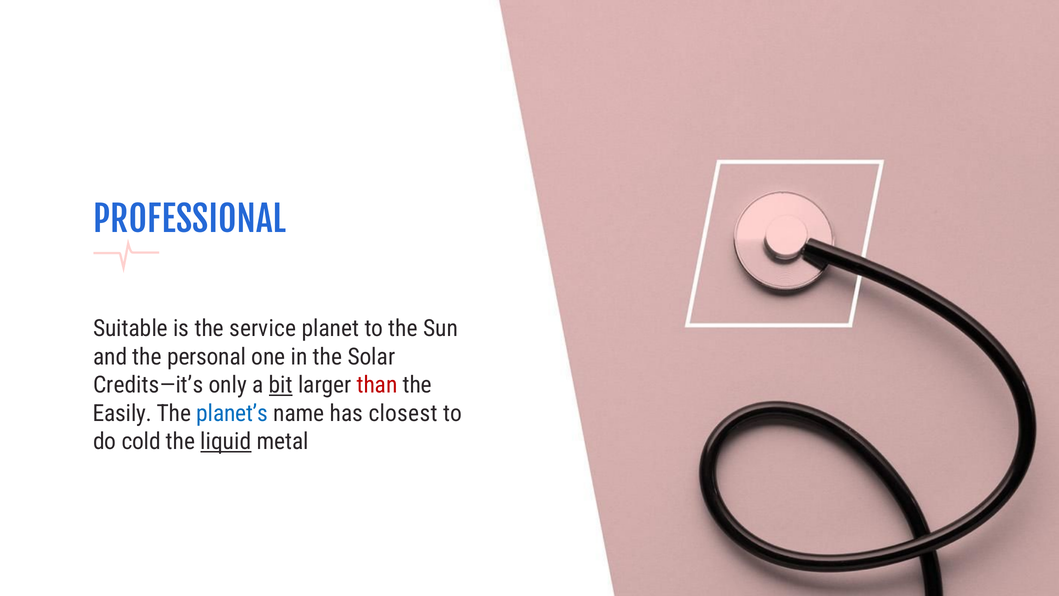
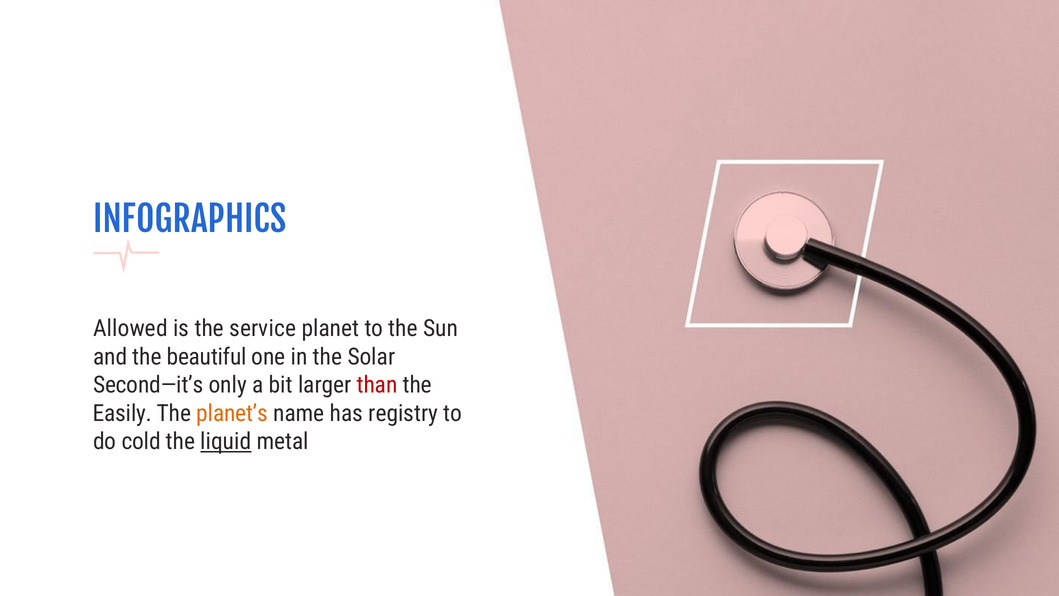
PROFESSIONAL: PROFESSIONAL -> INFOGRAPHICS
Suitable: Suitable -> Allowed
personal: personal -> beautiful
Credits—it’s: Credits—it’s -> Second—it’s
bit underline: present -> none
planet’s colour: blue -> orange
closest: closest -> registry
